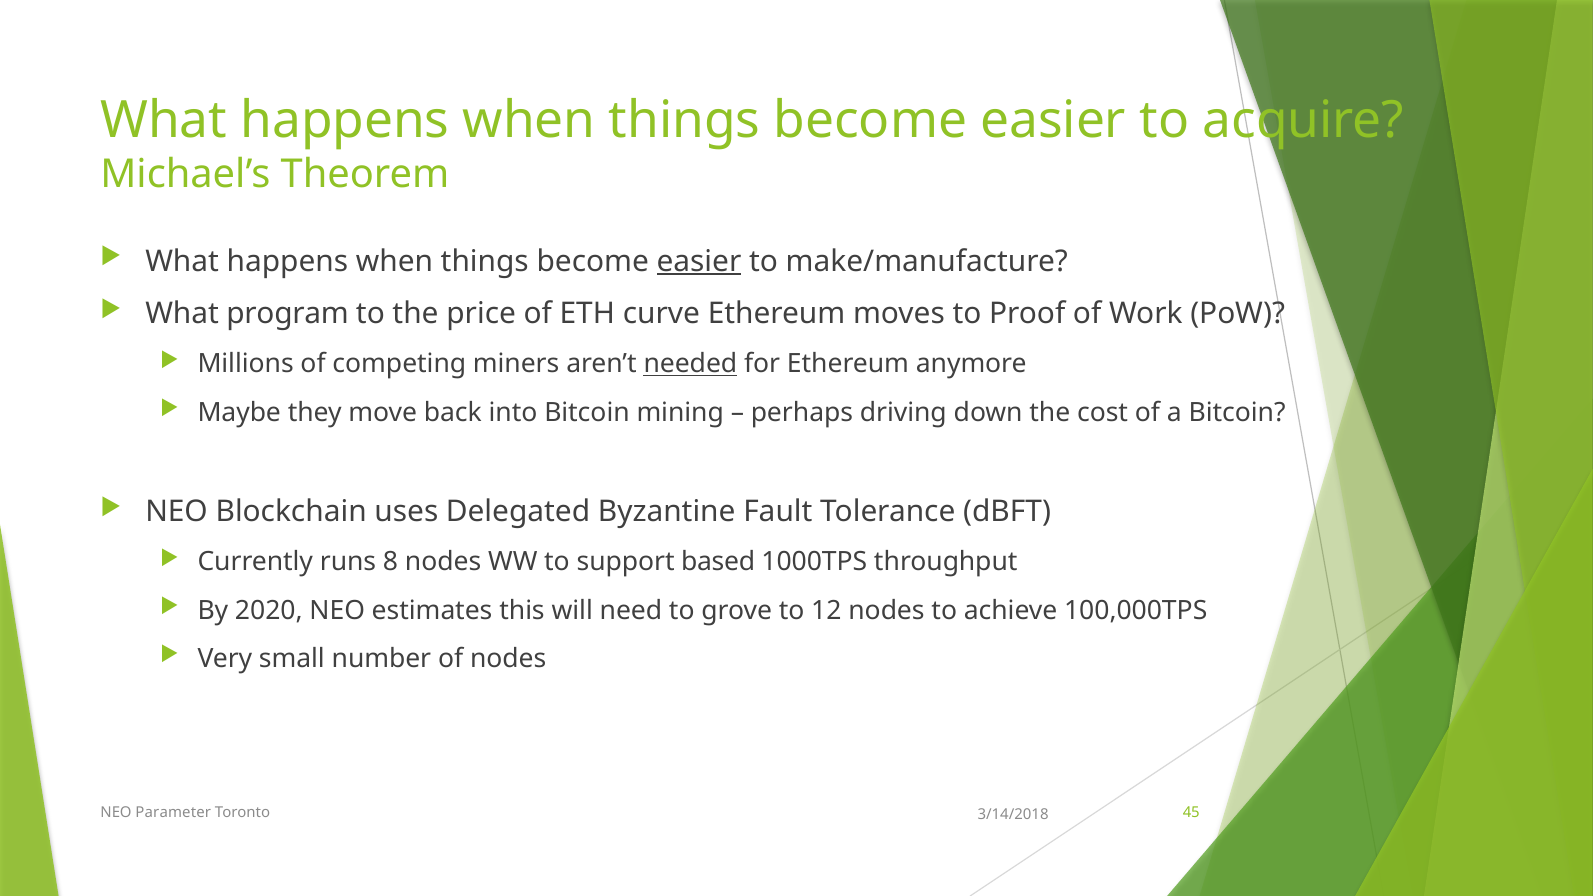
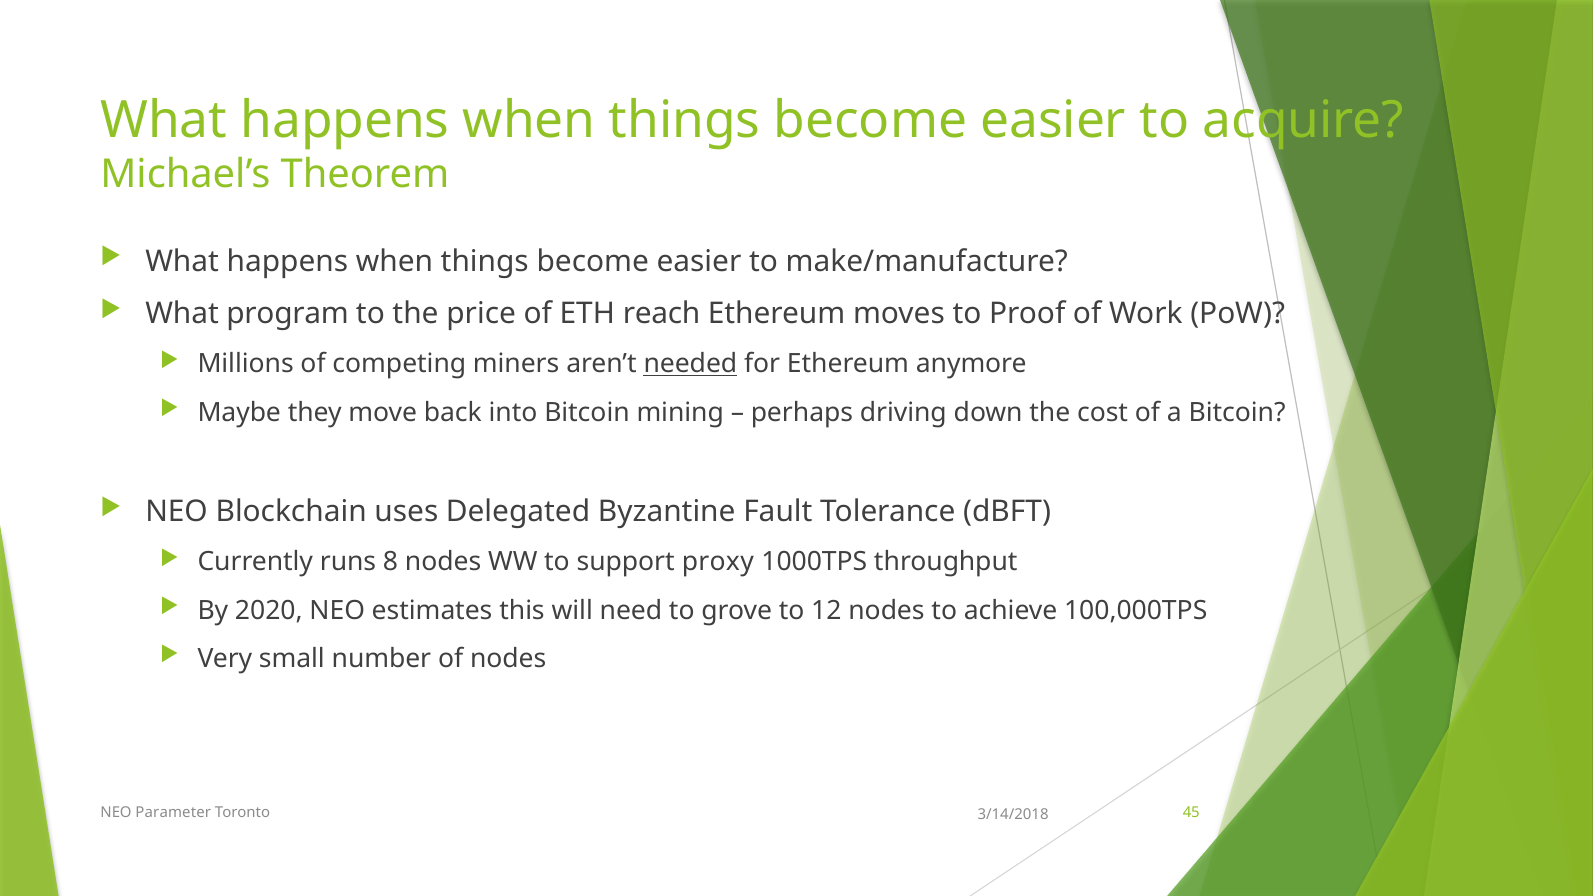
easier at (699, 261) underline: present -> none
curve: curve -> reach
based: based -> proxy
